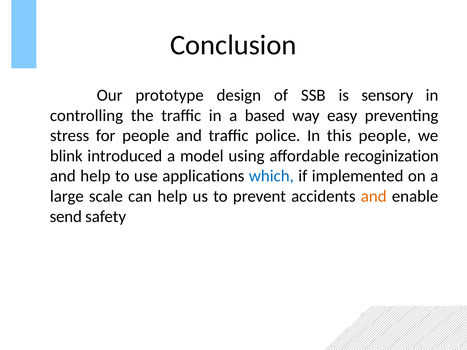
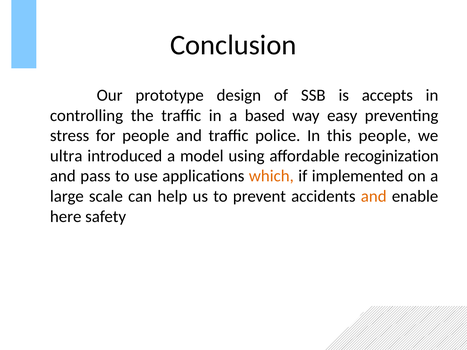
sensory: sensory -> accepts
blink: blink -> ultra
and help: help -> pass
which colour: blue -> orange
send: send -> here
